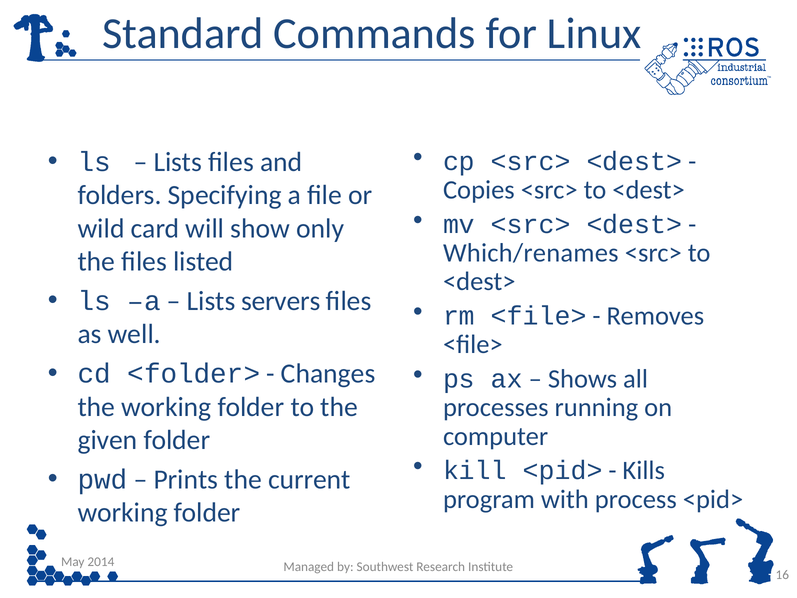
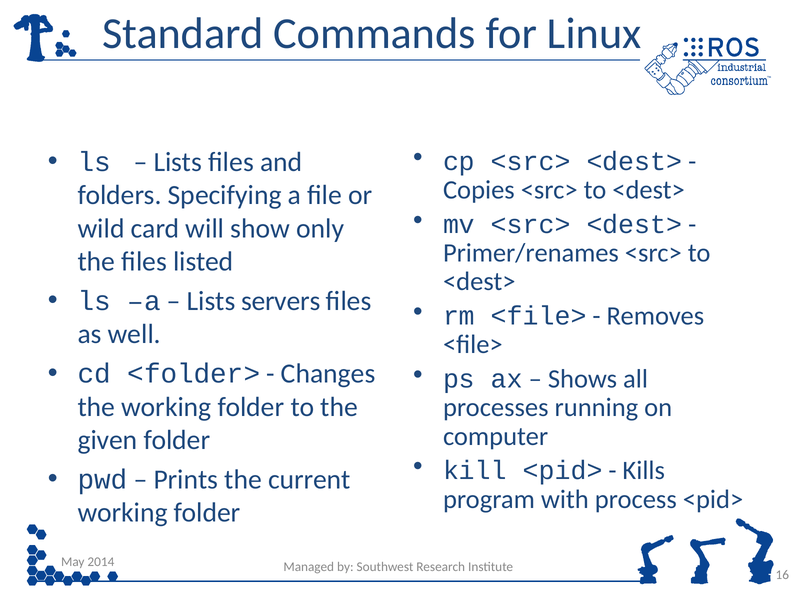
Which/renames: Which/renames -> Primer/renames
